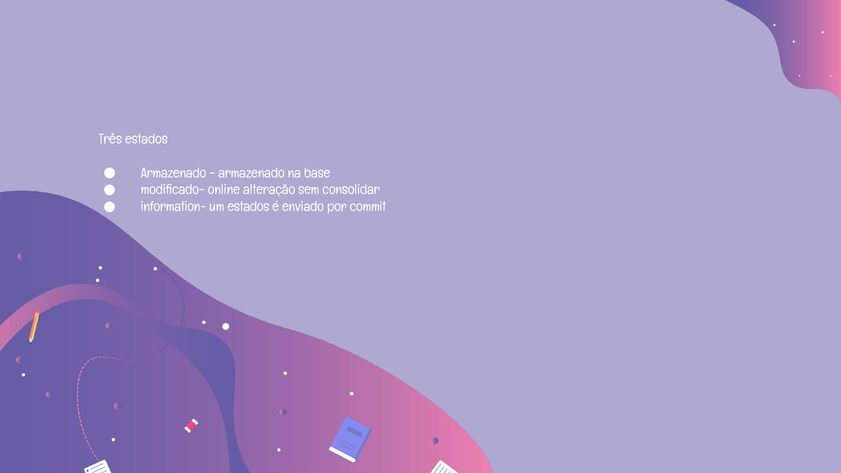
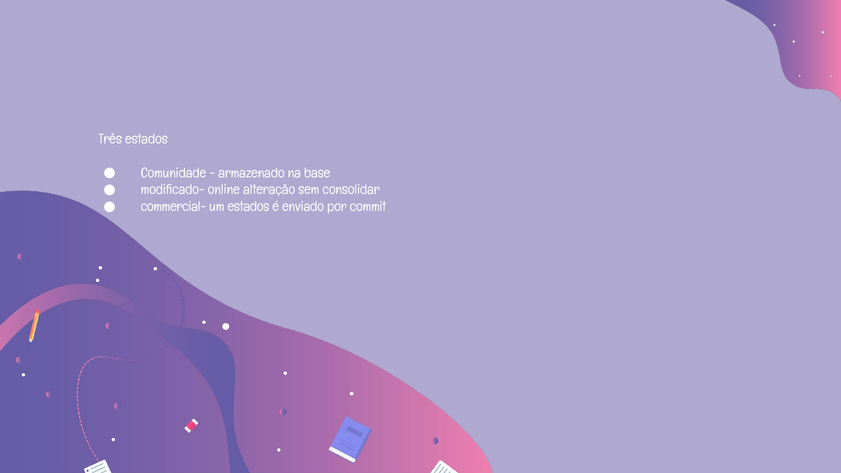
Armazenado at (174, 173): Armazenado -> Comunidade
information-: information- -> commercial-
